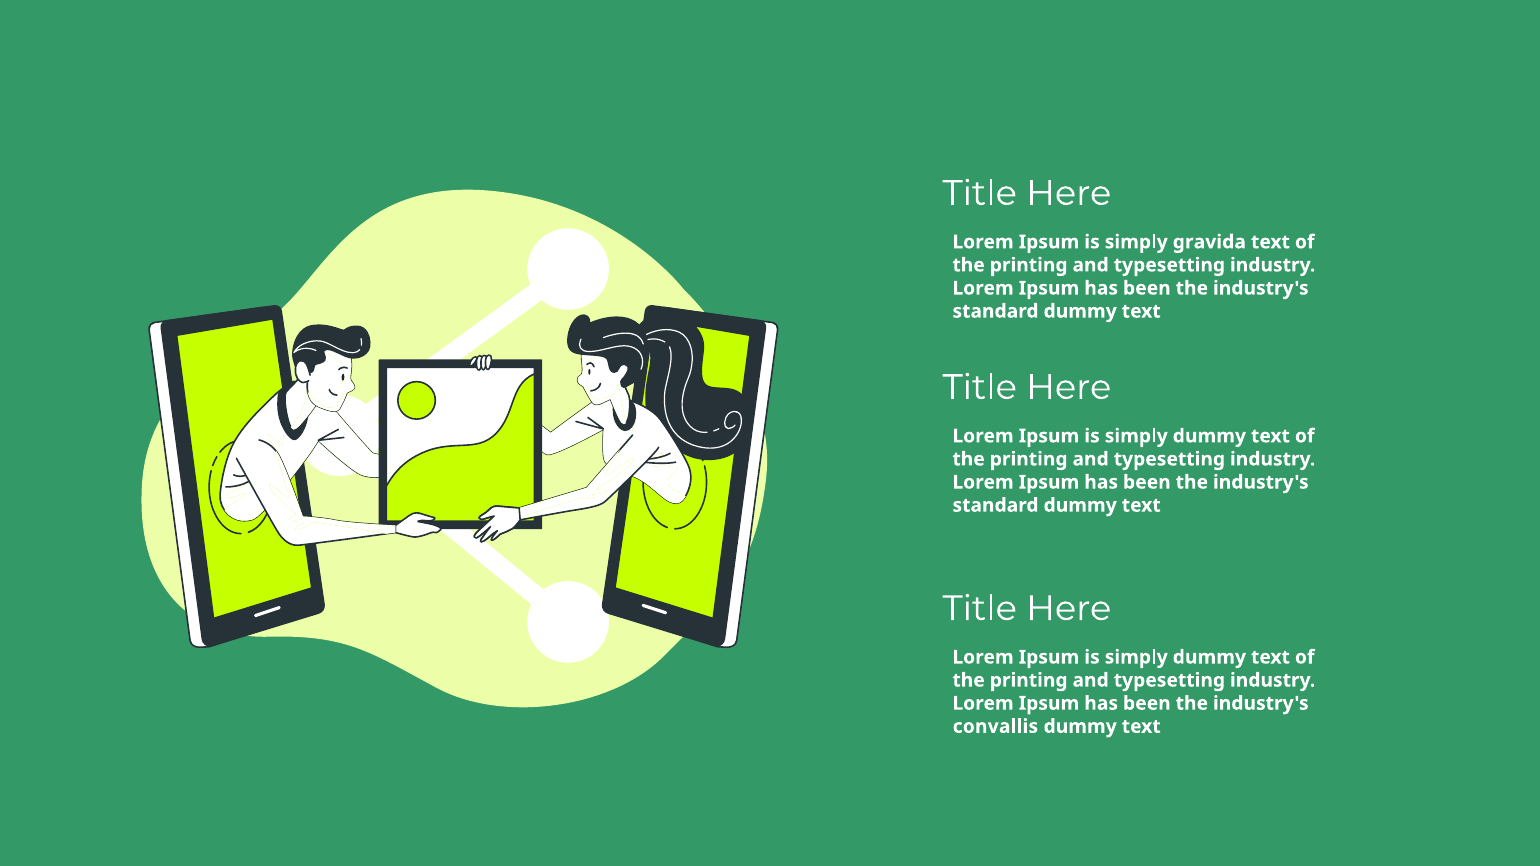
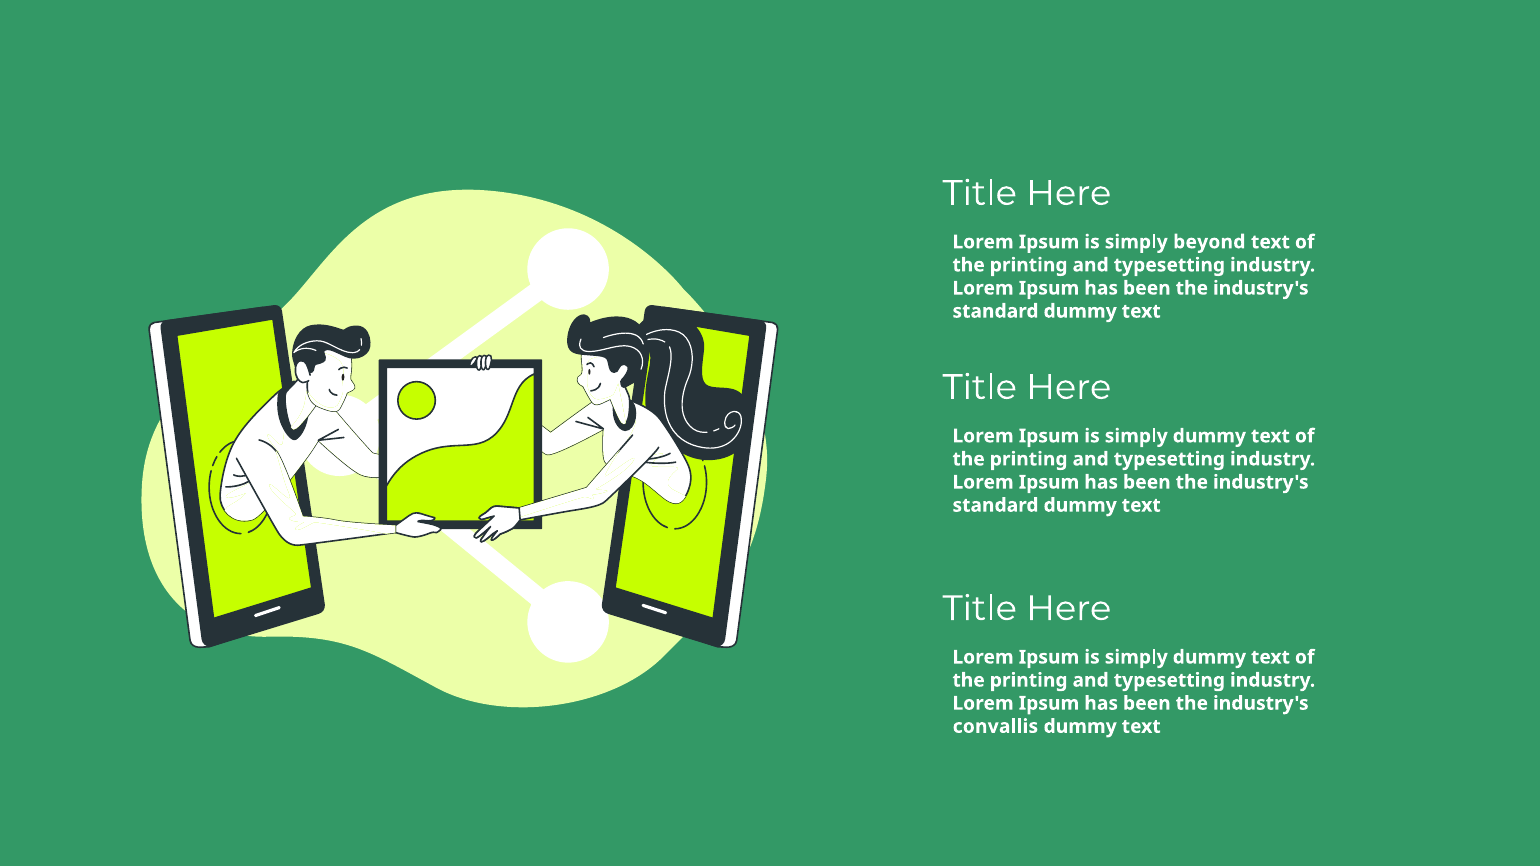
gravida: gravida -> beyond
